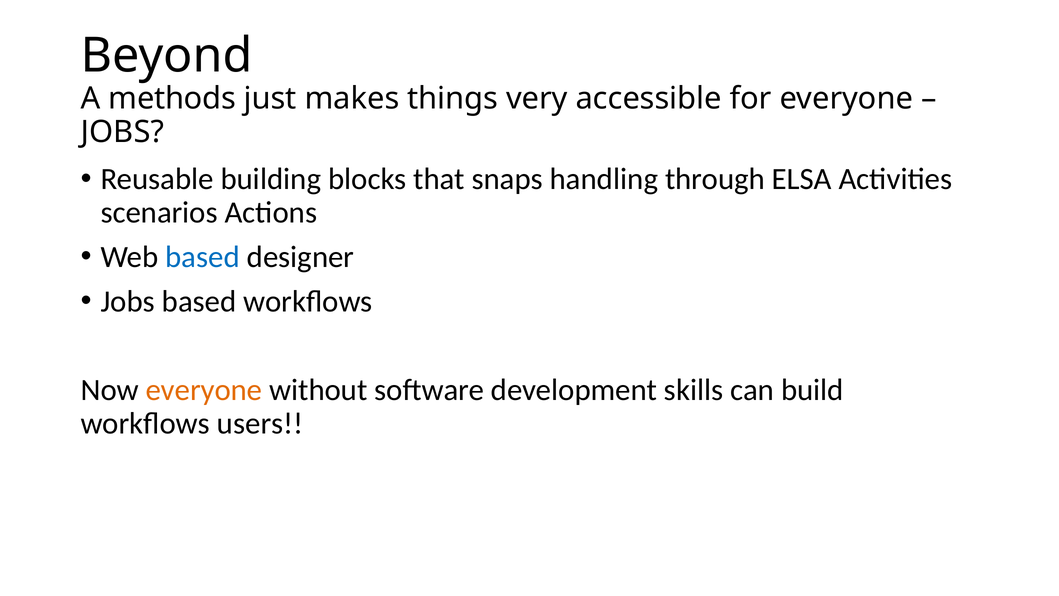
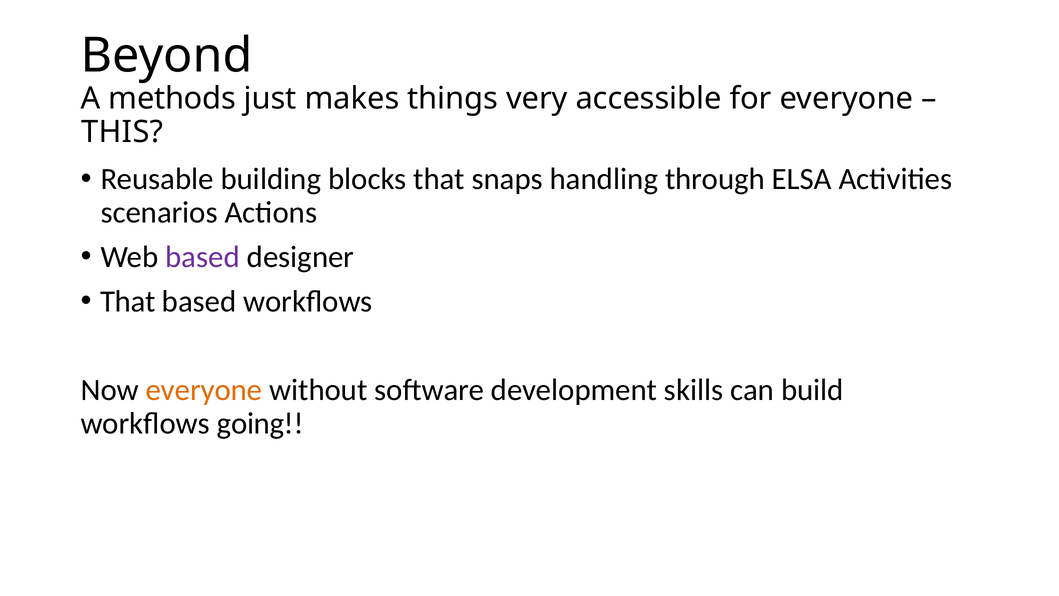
JOBS at (122, 132): JOBS -> THIS
based at (203, 257) colour: blue -> purple
Jobs at (128, 301): Jobs -> That
users: users -> going
